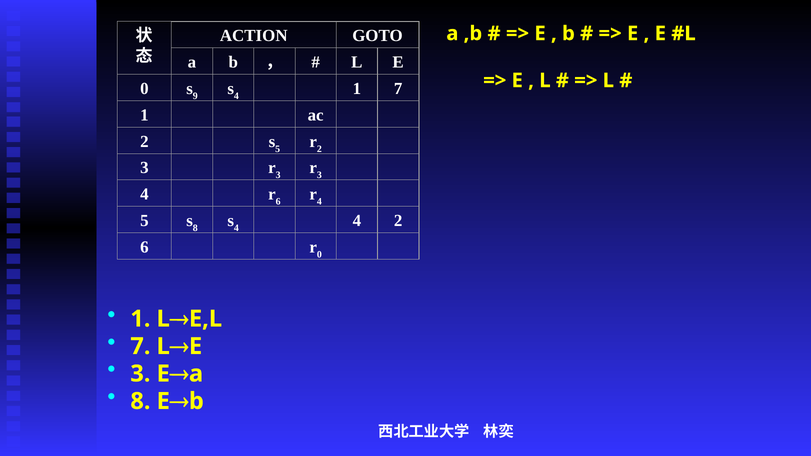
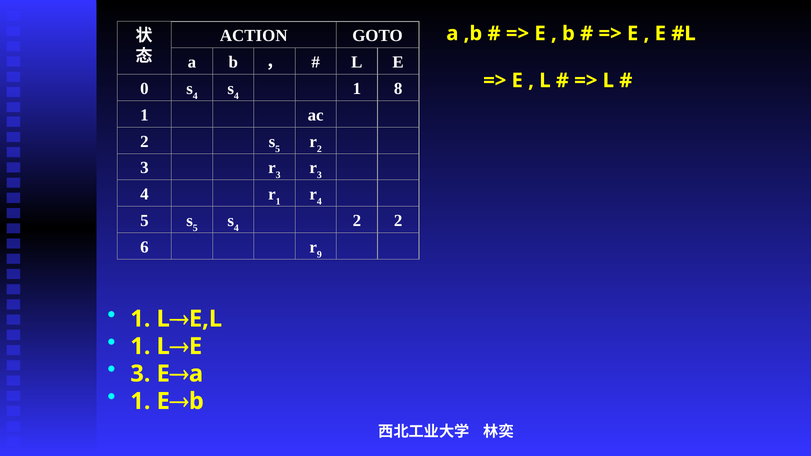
9 at (195, 96): 9 -> 4
1 7: 7 -> 8
6 at (278, 202): 6 -> 1
8 at (195, 228): 8 -> 5
4 4: 4 -> 2
0 at (319, 255): 0 -> 9
7 at (140, 346): 7 -> 1
8 at (140, 401): 8 -> 1
